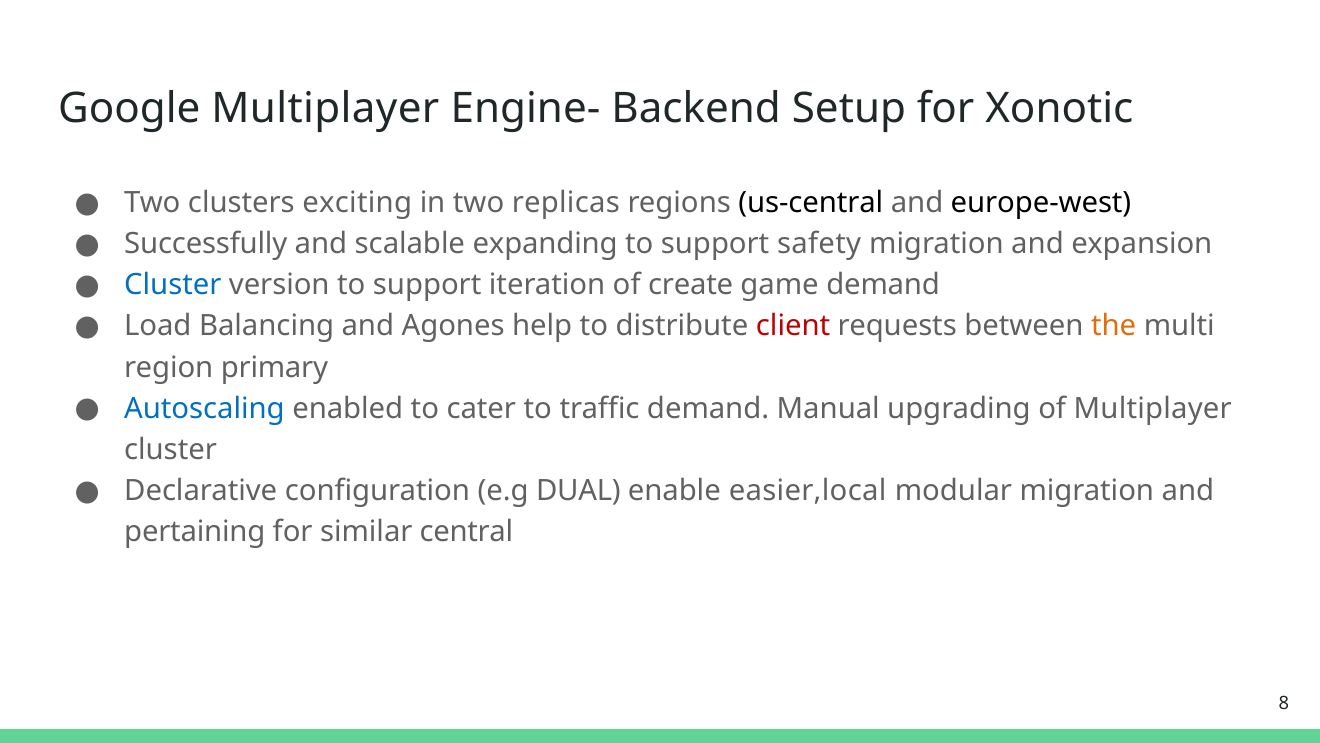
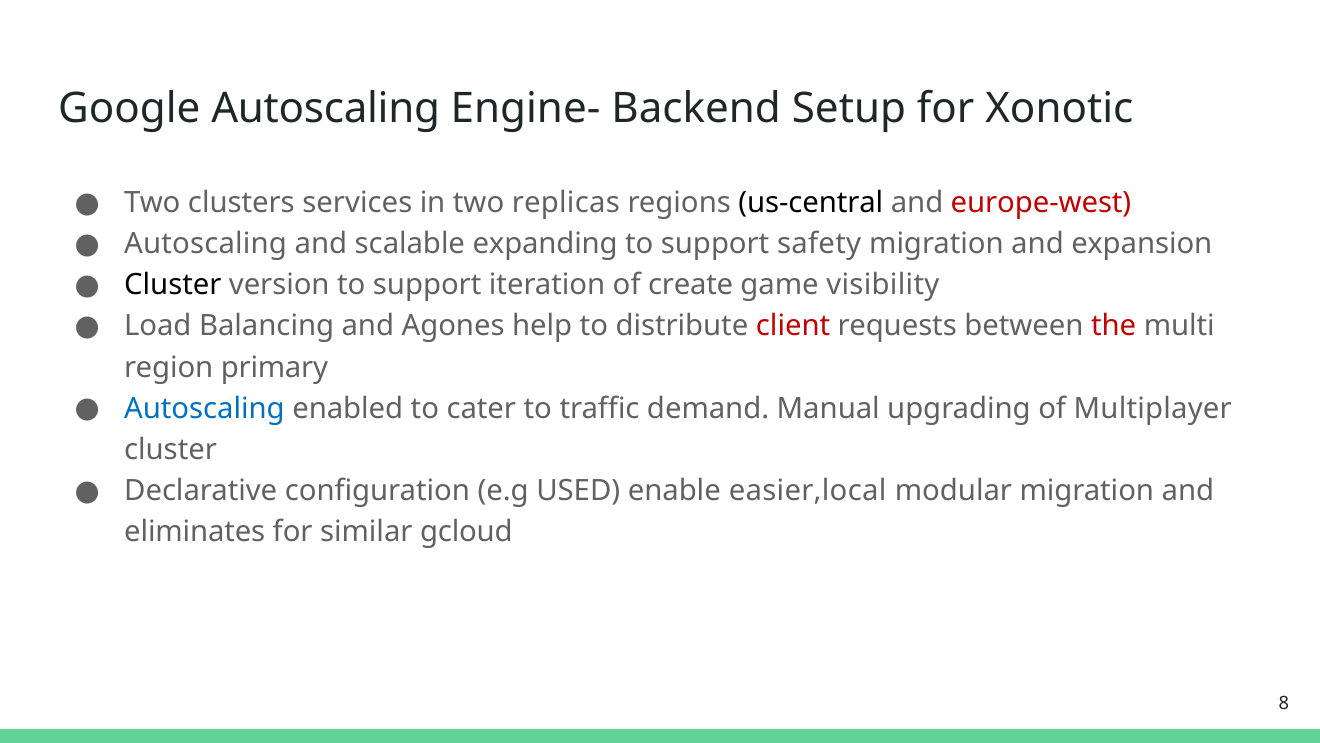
Google Multiplayer: Multiplayer -> Autoscaling
exciting: exciting -> services
europe-west colour: black -> red
Successfully at (206, 244): Successfully -> Autoscaling
Cluster at (173, 285) colour: blue -> black
game demand: demand -> visibility
the colour: orange -> red
DUAL: DUAL -> USED
pertaining: pertaining -> eliminates
central: central -> gcloud
